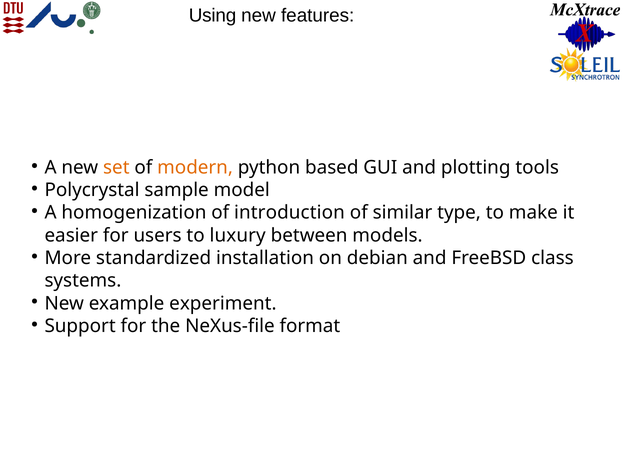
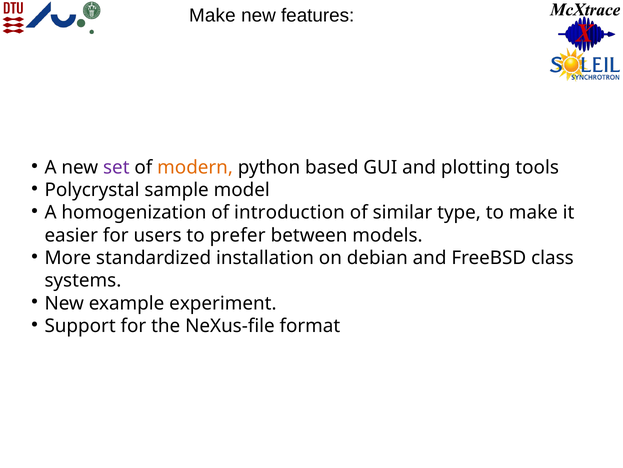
Using at (213, 16): Using -> Make
set colour: orange -> purple
luxury: luxury -> prefer
